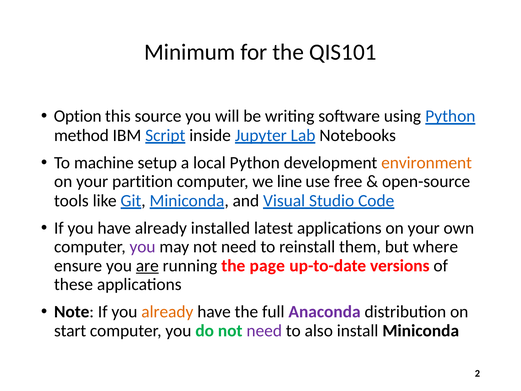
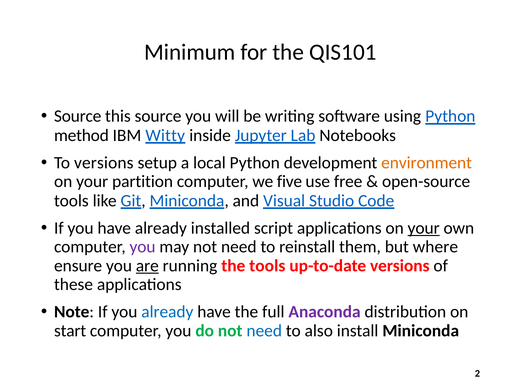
Option at (78, 116): Option -> Source
Script: Script -> Witty
To machine: machine -> versions
line: line -> five
latest: latest -> script
your at (424, 228) underline: none -> present
the page: page -> tools
already at (167, 312) colour: orange -> blue
need at (264, 330) colour: purple -> blue
